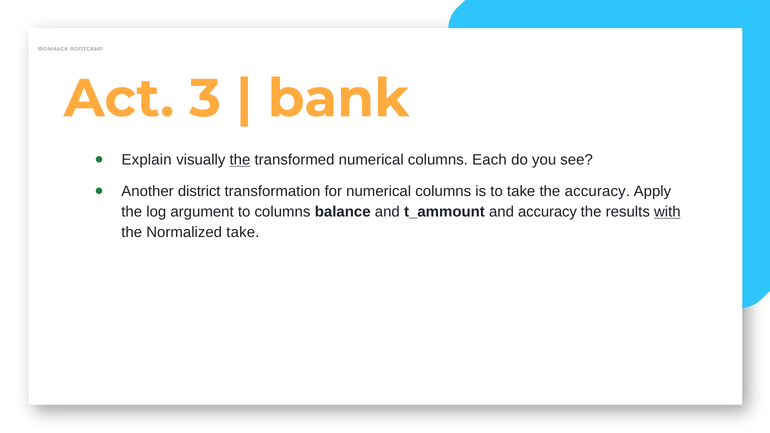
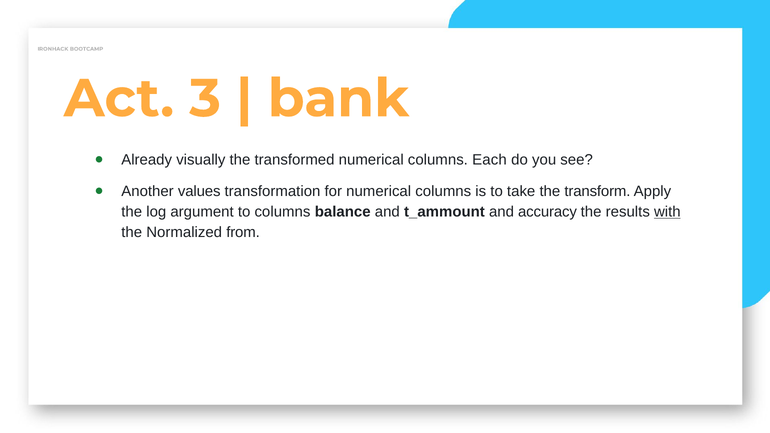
Explain: Explain -> Already
the at (240, 160) underline: present -> none
district: district -> values
the accuracy: accuracy -> transform
Normalized take: take -> from
